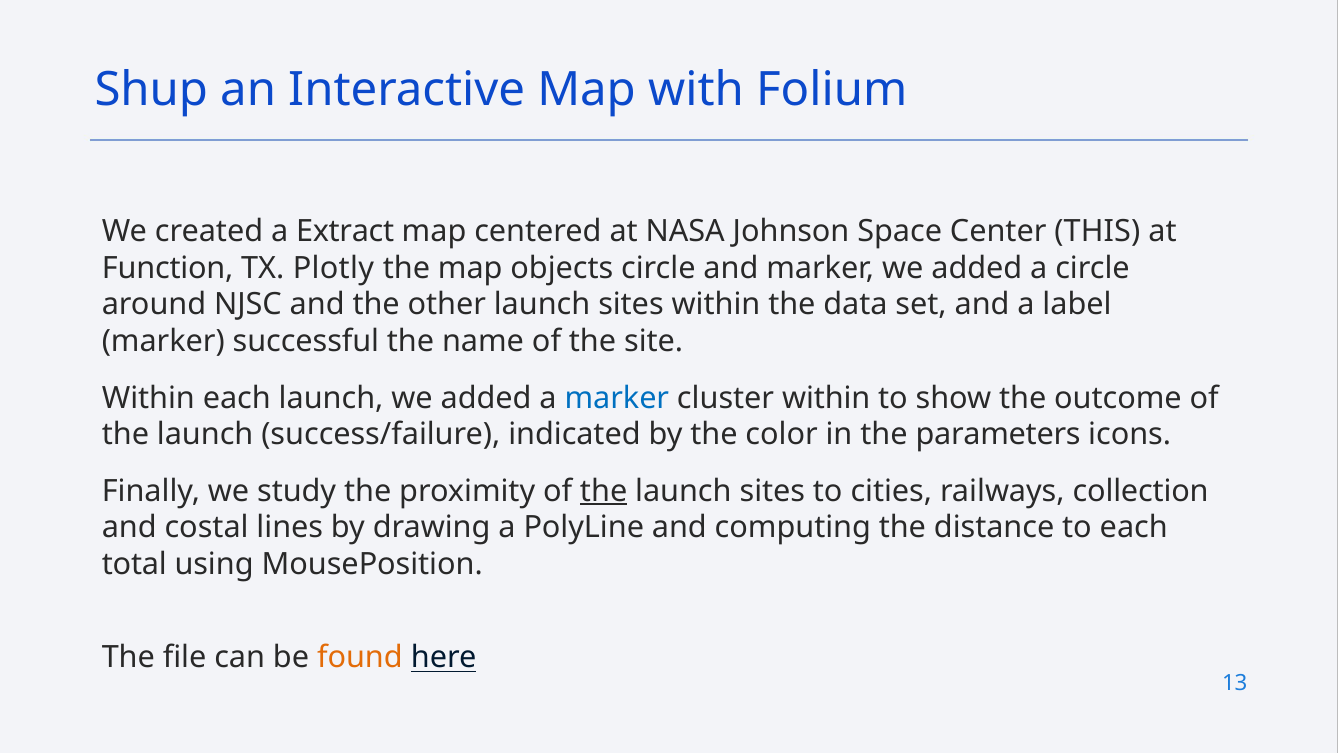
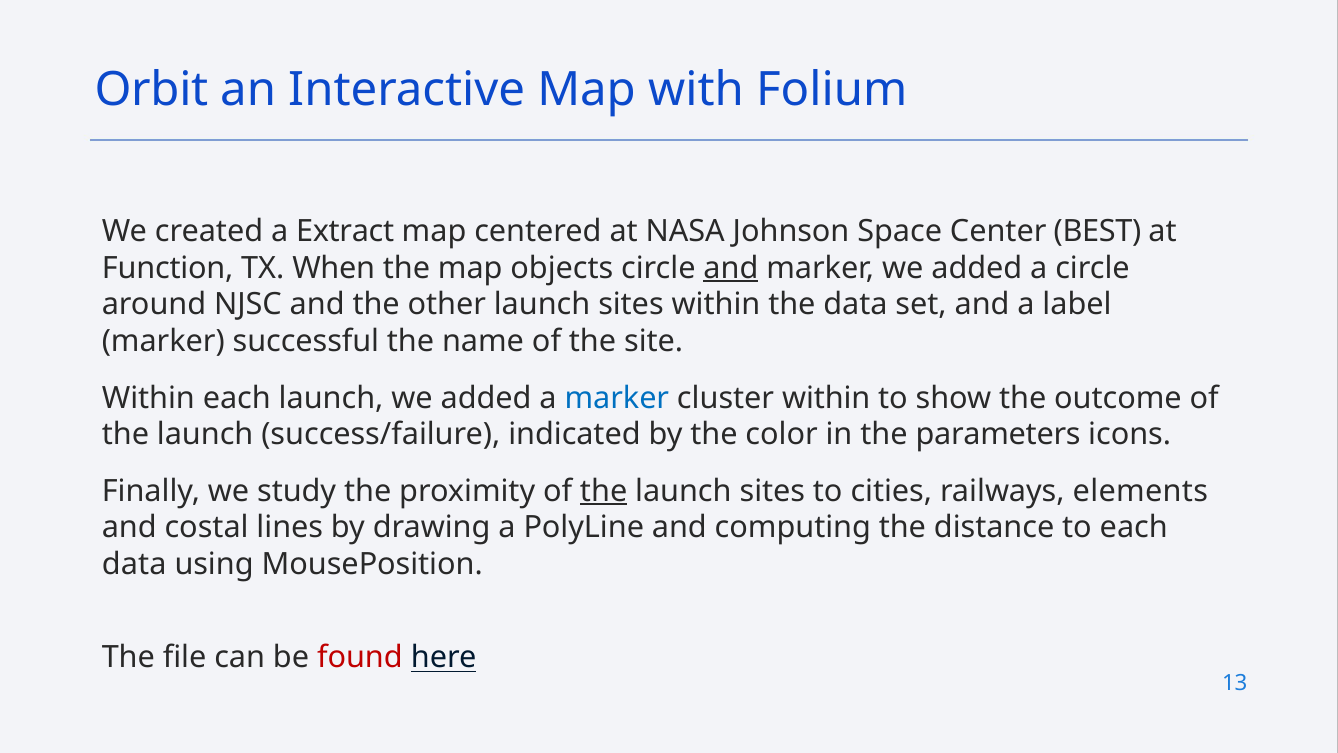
Shup: Shup -> Orbit
THIS: THIS -> BEST
Plotly: Plotly -> When
and at (731, 268) underline: none -> present
collection: collection -> elements
total at (134, 564): total -> data
found colour: orange -> red
